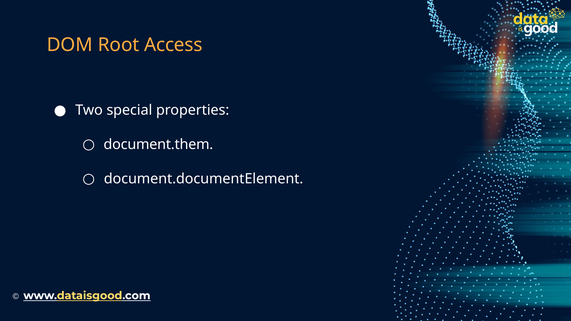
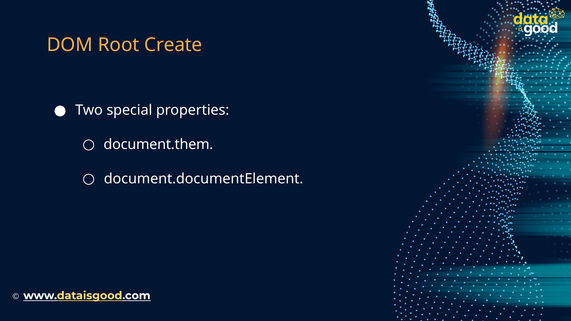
Access: Access -> Create
